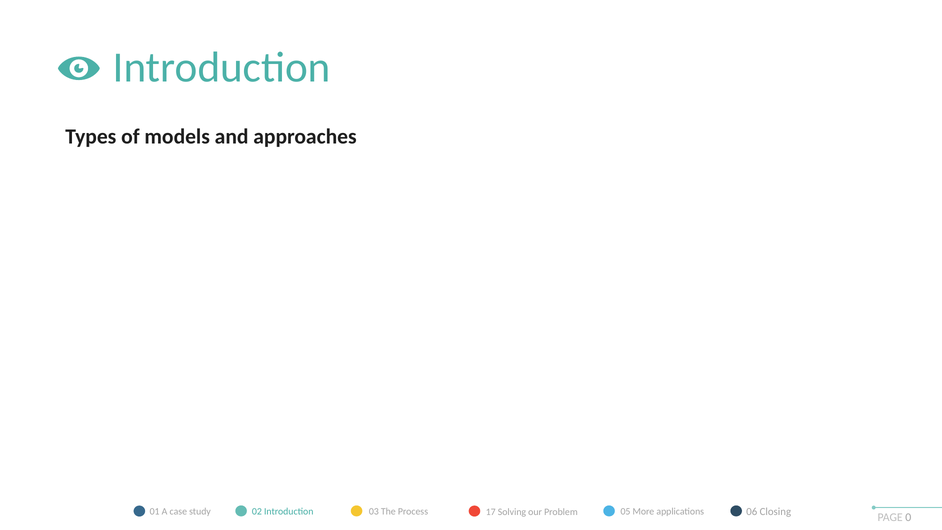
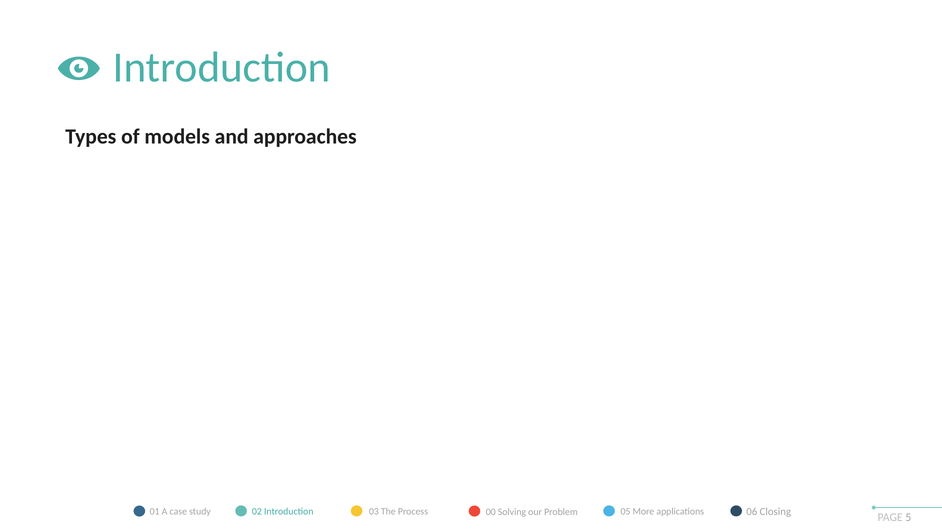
17: 17 -> 00
0: 0 -> 5
